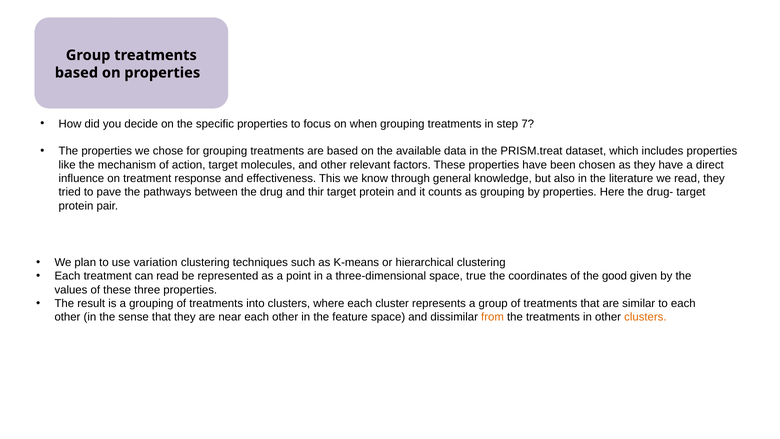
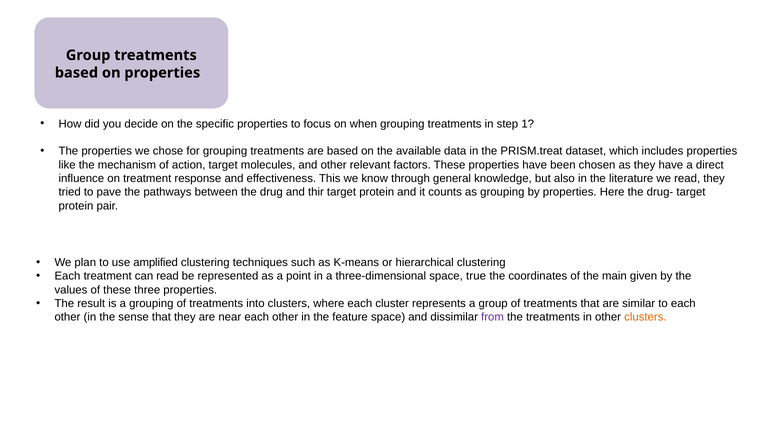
7: 7 -> 1
variation: variation -> amplified
good: good -> main
from colour: orange -> purple
